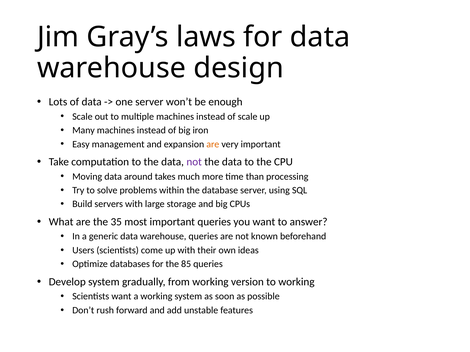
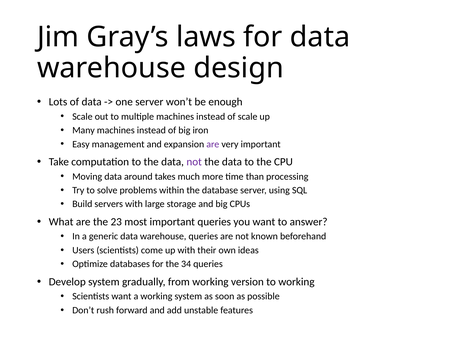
are at (213, 144) colour: orange -> purple
35: 35 -> 23
85: 85 -> 34
